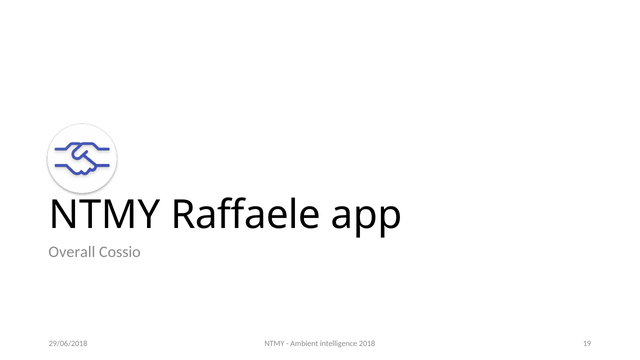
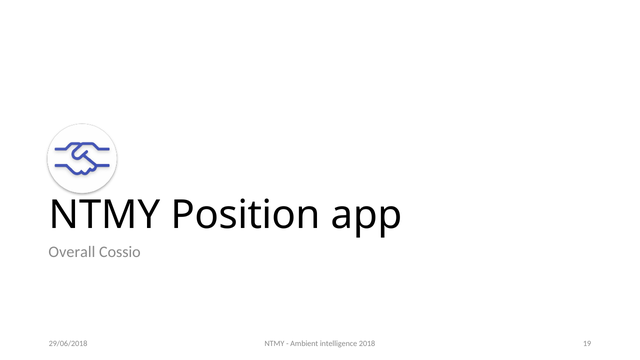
Raffaele: Raffaele -> Position
